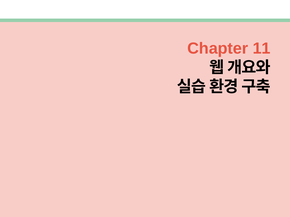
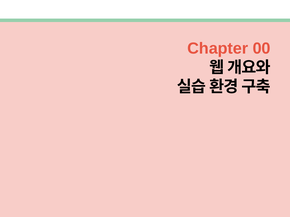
11: 11 -> 00
